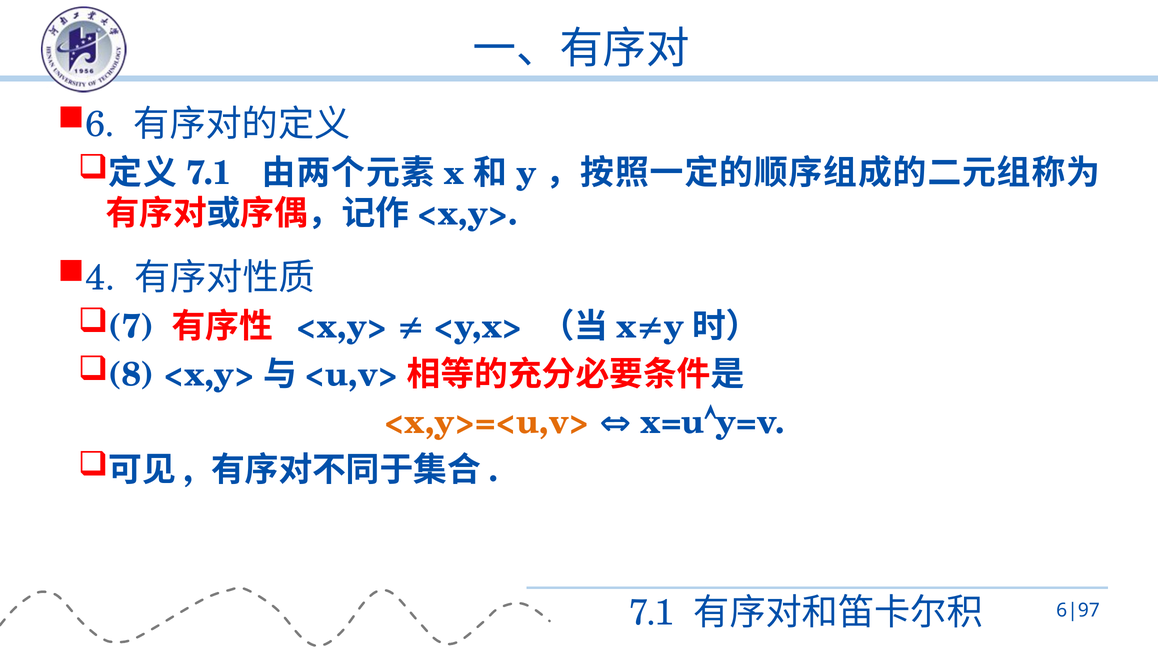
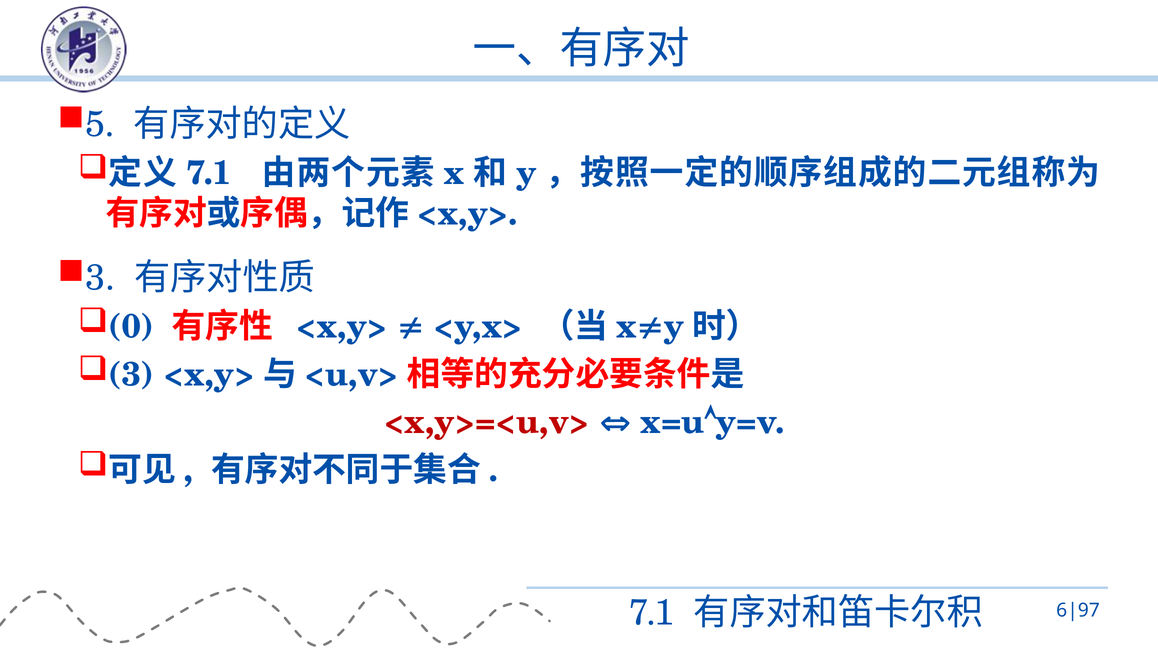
6: 6 -> 5
4 at (100, 278): 4 -> 3
7: 7 -> 0
8 at (131, 375): 8 -> 3
<x,y>=<u,v> colour: orange -> red
